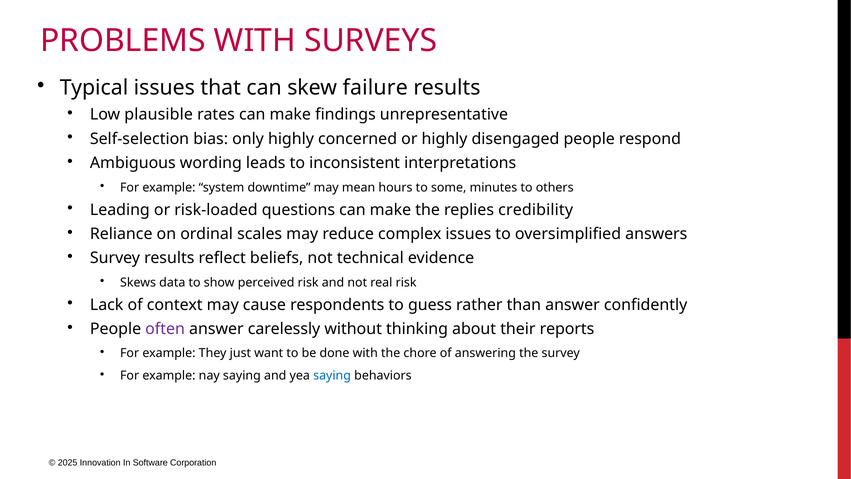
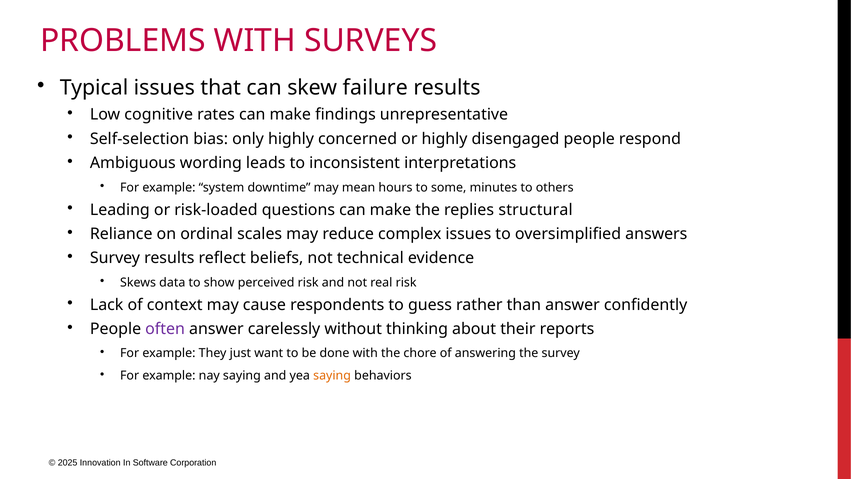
plausible: plausible -> cognitive
credibility: credibility -> structural
saying at (332, 376) colour: blue -> orange
